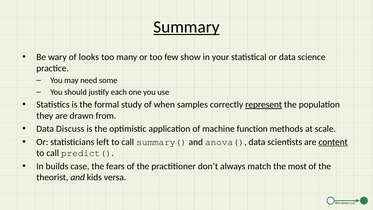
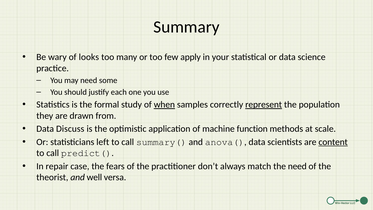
Summary underline: present -> none
show: show -> apply
when underline: none -> present
builds: builds -> repair
the most: most -> need
kids: kids -> well
